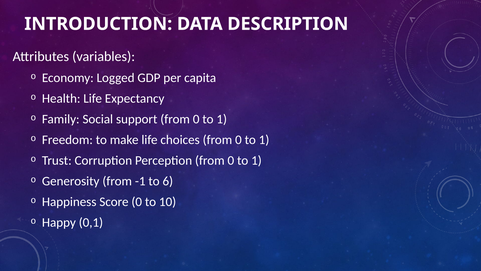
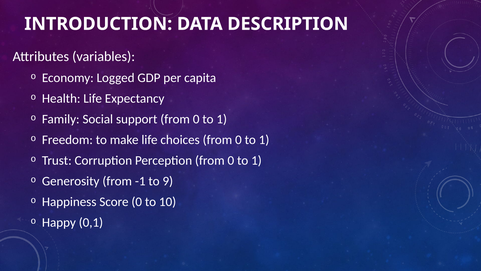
6: 6 -> 9
